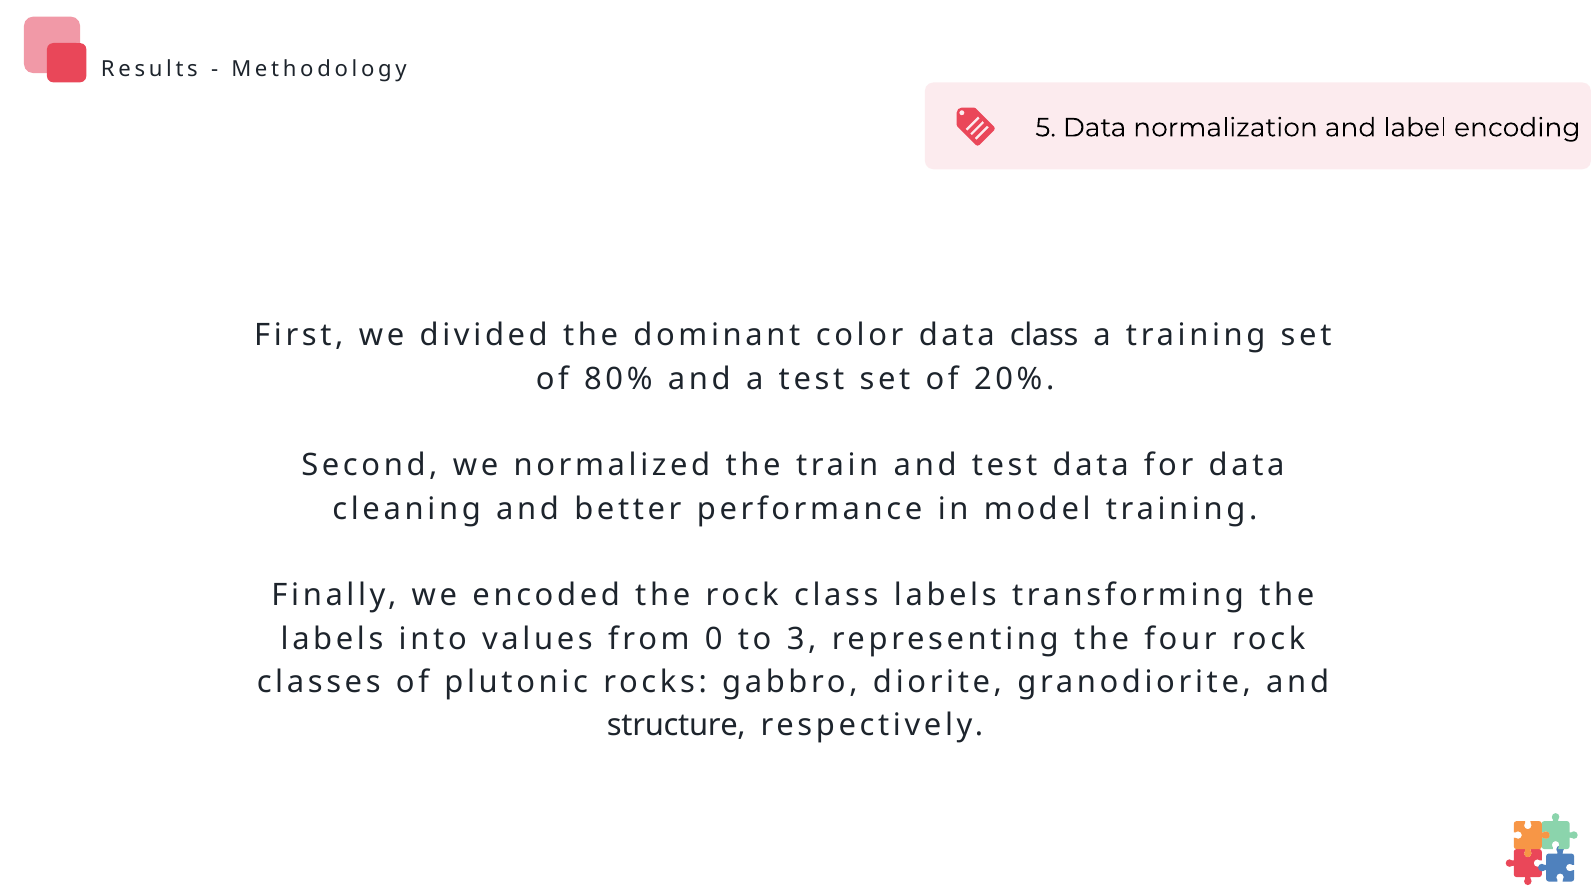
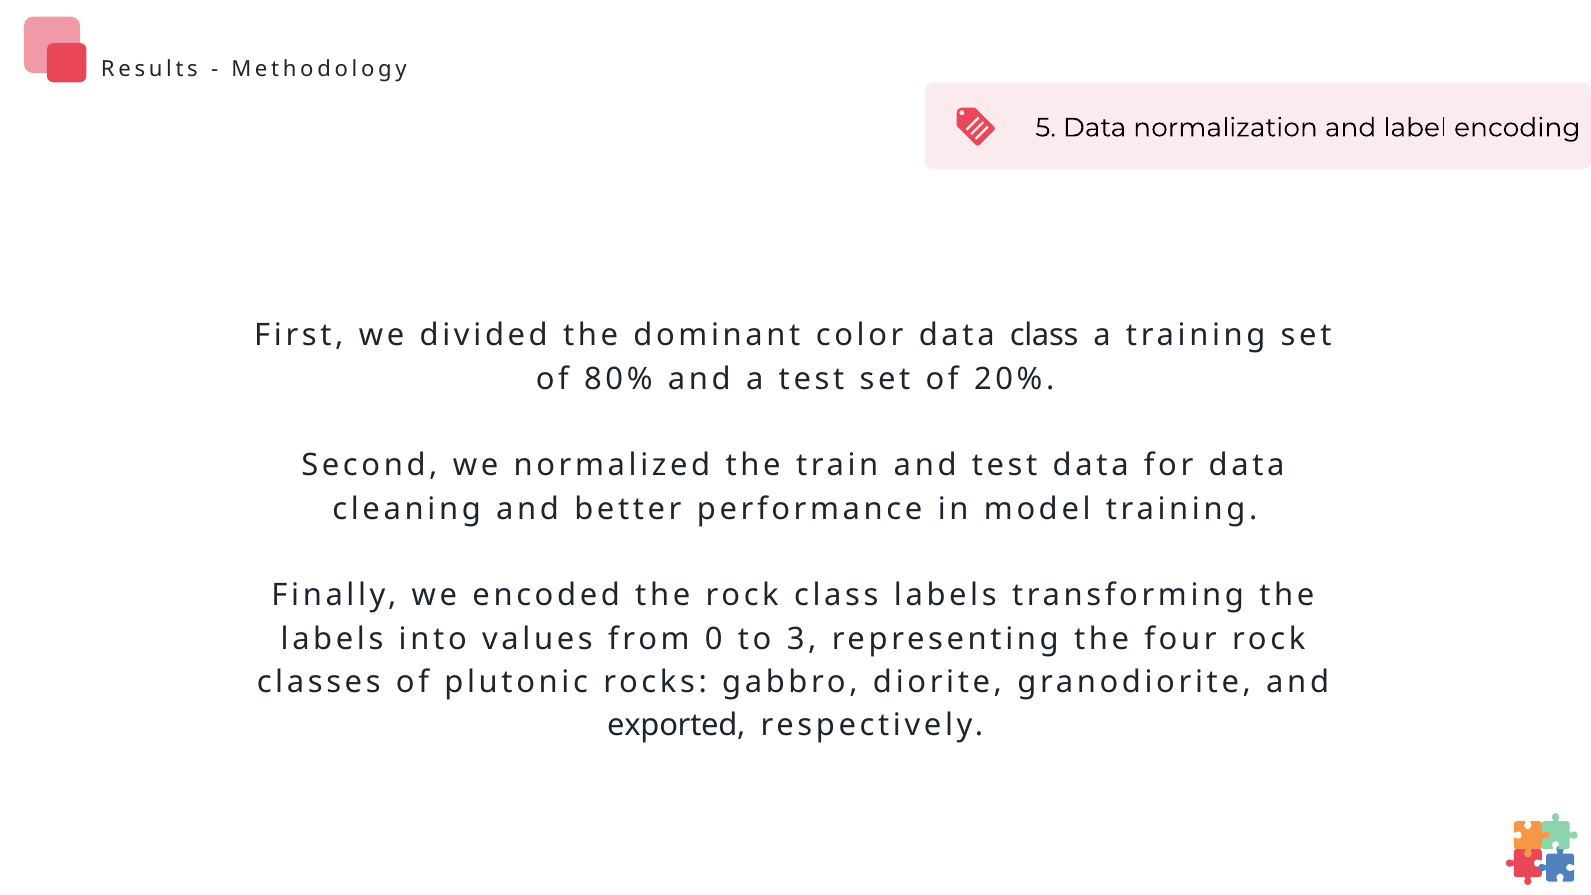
structure: structure -> exported
